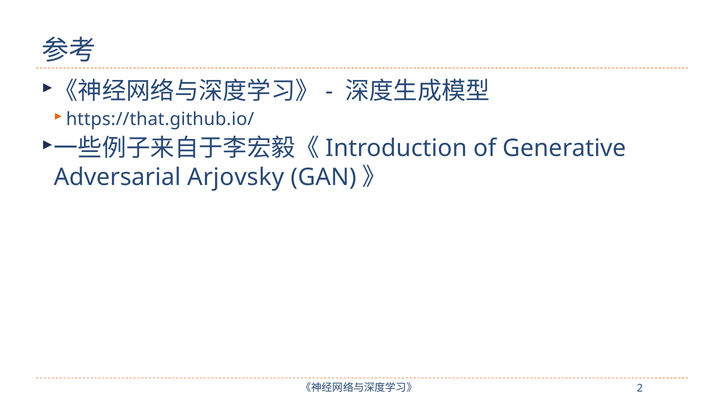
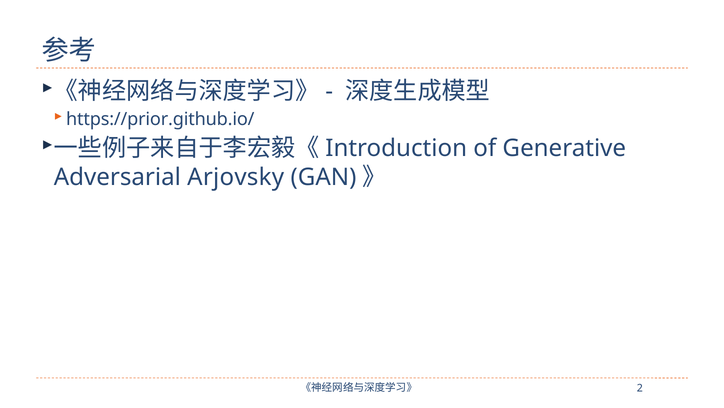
https://that.github.io/: https://that.github.io/ -> https://prior.github.io/
